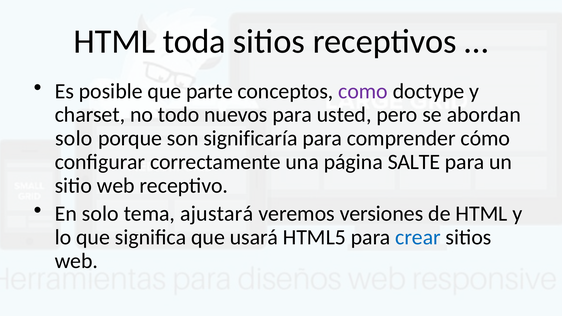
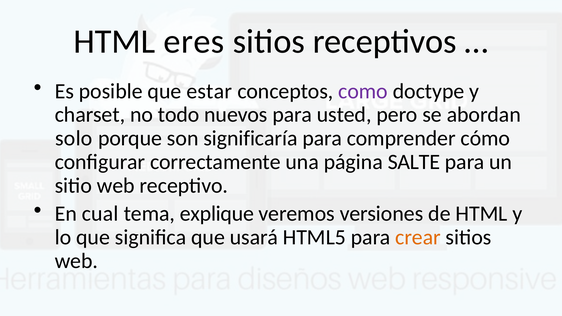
toda: toda -> eres
parte: parte -> estar
En solo: solo -> cual
ajustará: ajustará -> explique
crear colour: blue -> orange
